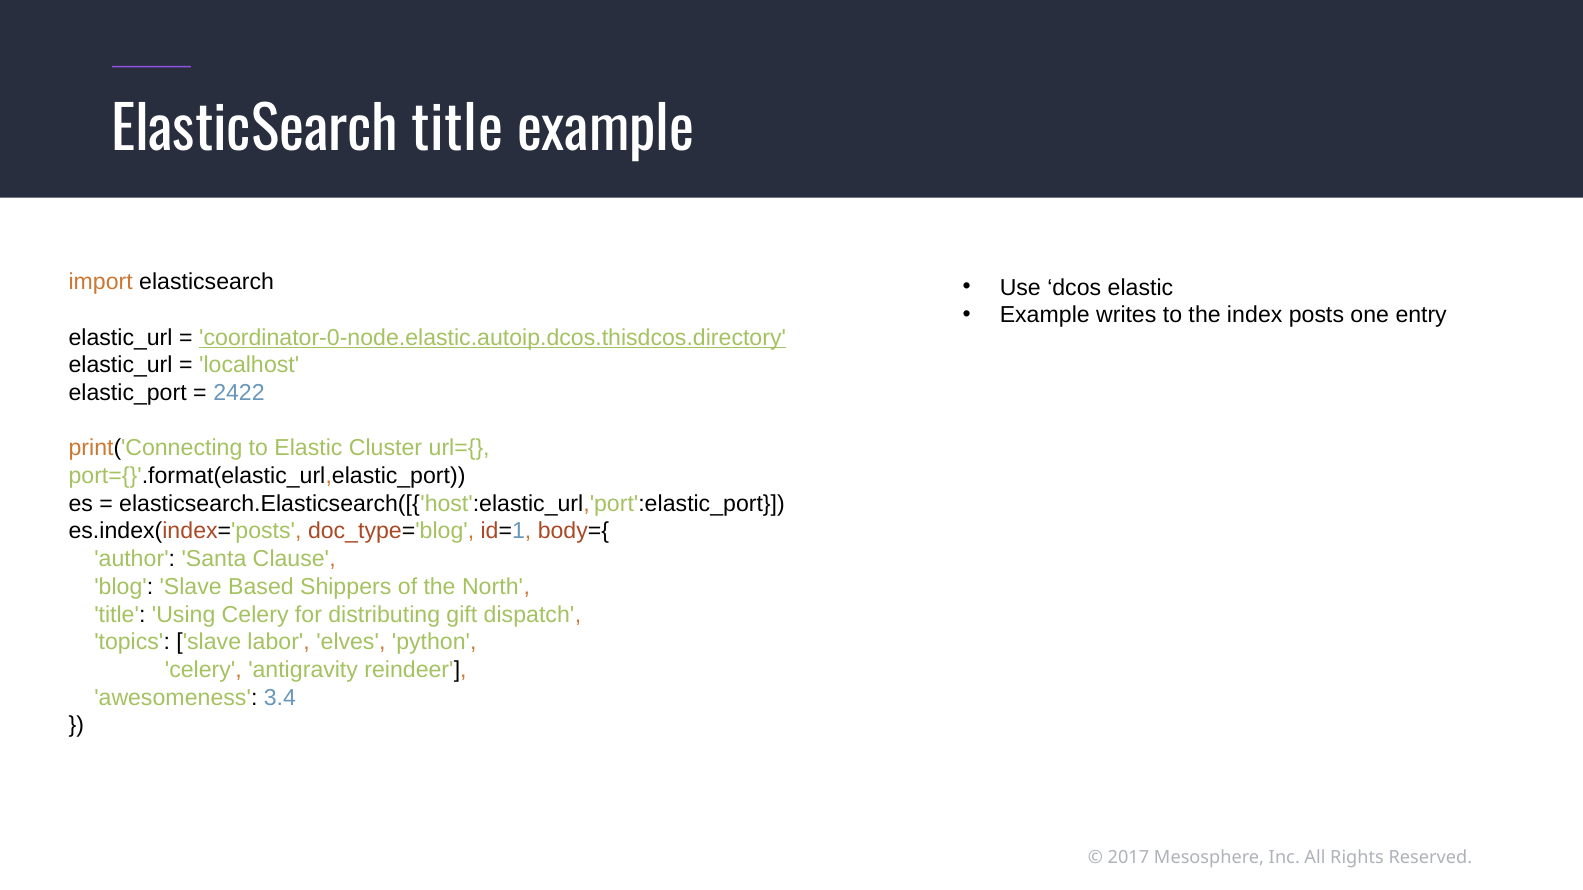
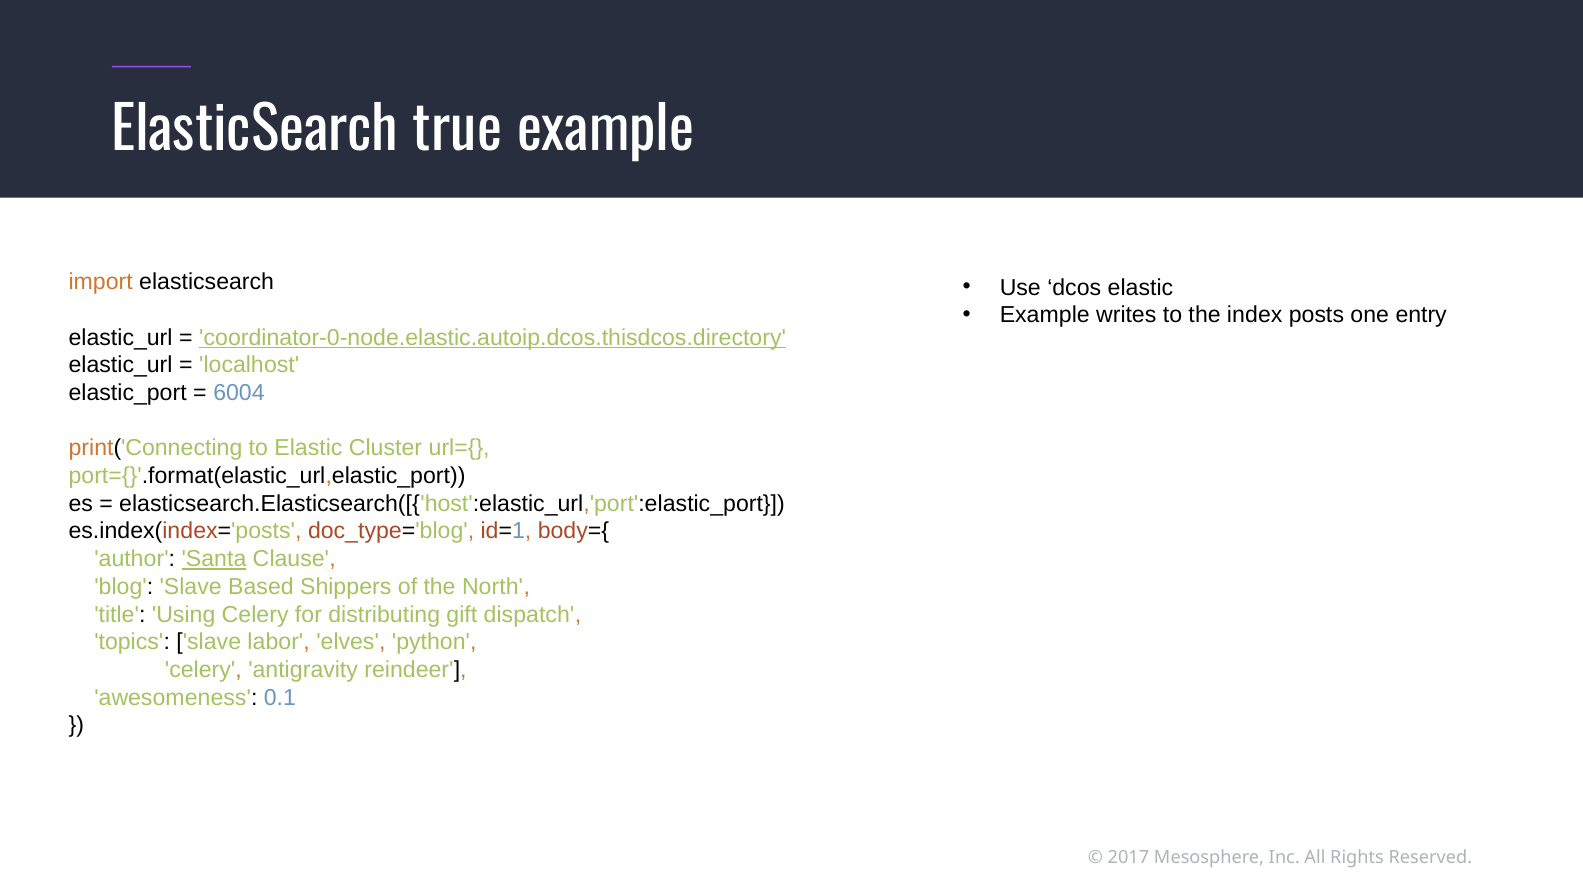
ElasticSearch title: title -> true
2422: 2422 -> 6004
Santa underline: none -> present
3.4: 3.4 -> 0.1
